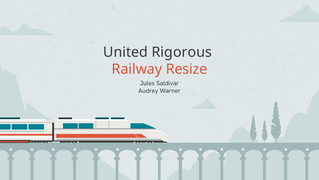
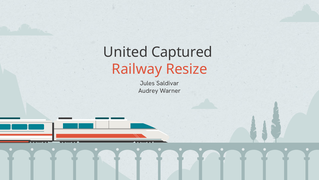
Rigorous: Rigorous -> Captured
